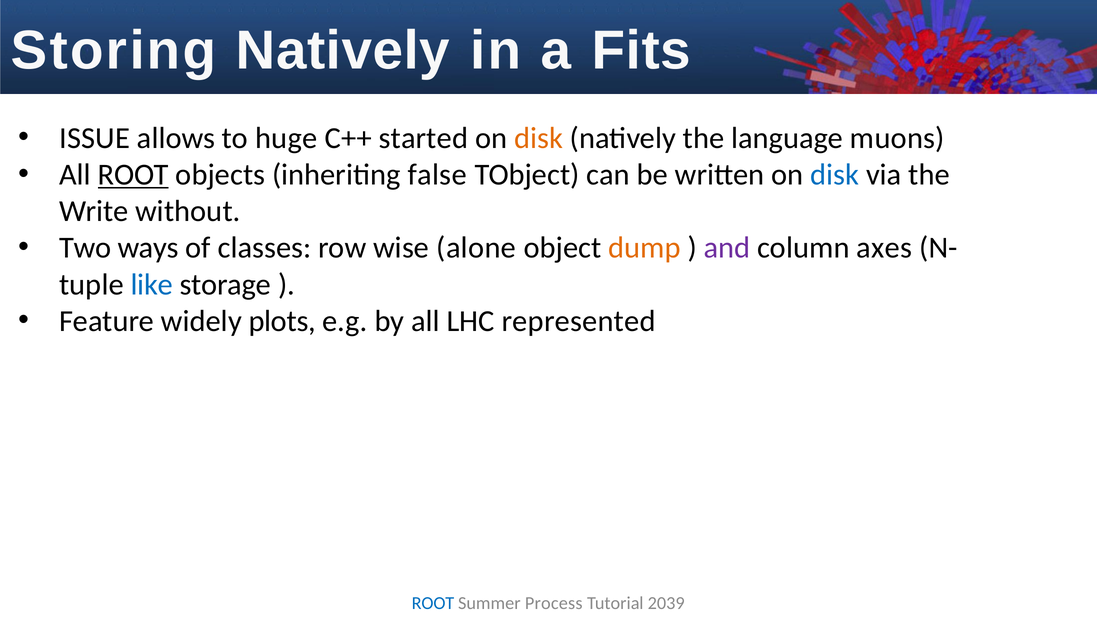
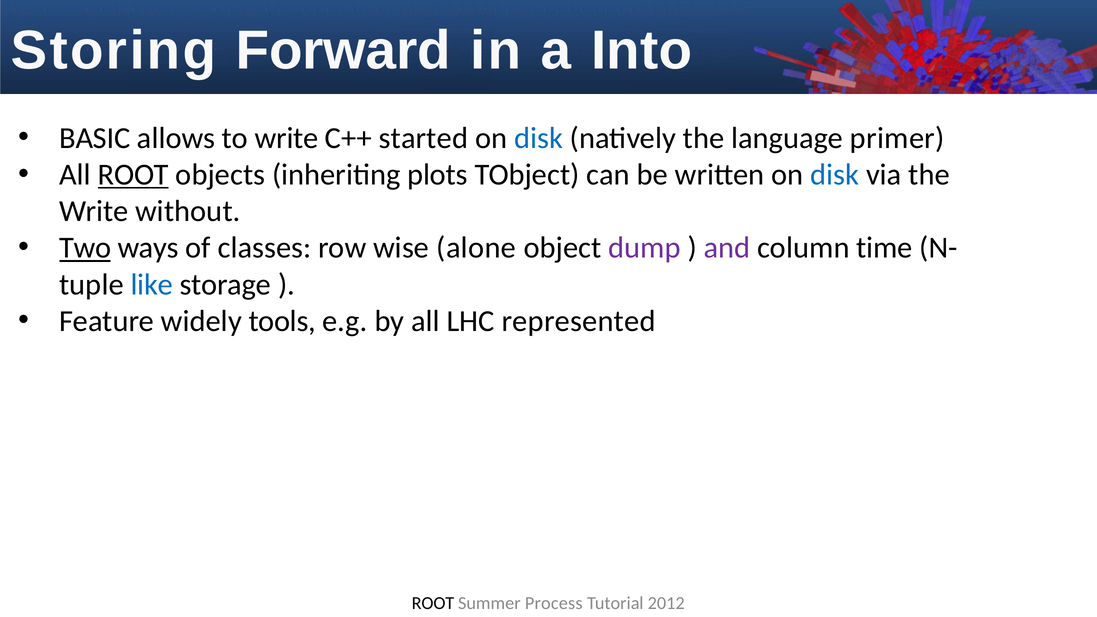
Storing Natively: Natively -> Forward
Fits: Fits -> Into
ISSUE: ISSUE -> BASIC
to huge: huge -> write
disk at (539, 138) colour: orange -> blue
muons: muons -> primer
false: false -> plots
Two underline: none -> present
dump colour: orange -> purple
axes: axes -> time
plots: plots -> tools
ROOT at (433, 603) colour: blue -> black
2039: 2039 -> 2012
